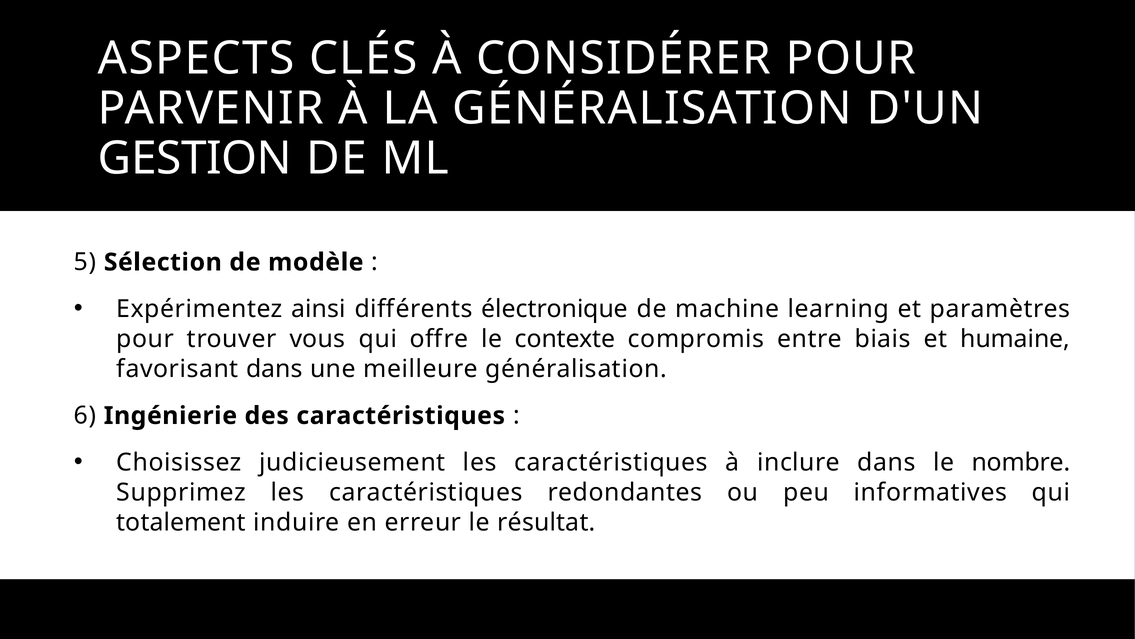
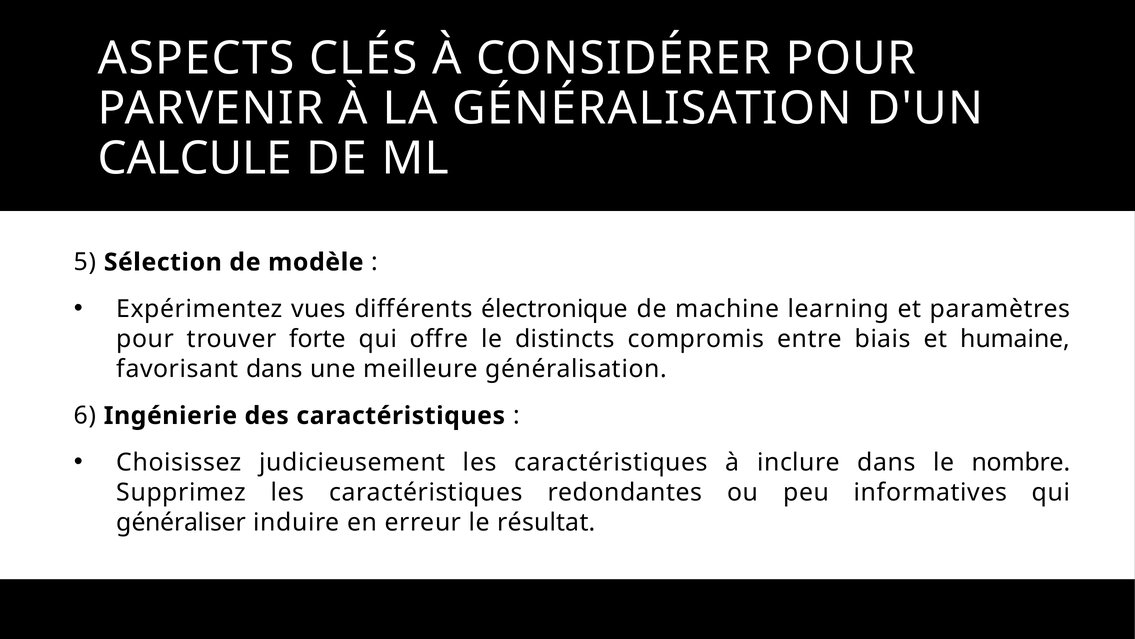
GESTION: GESTION -> CALCULE
ainsi: ainsi -> vues
vous: vous -> forte
contexte: contexte -> distincts
totalement: totalement -> généraliser
